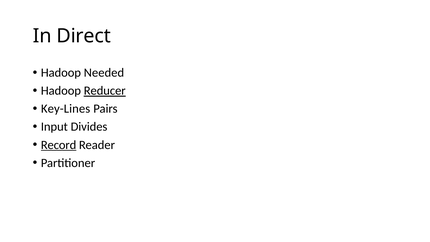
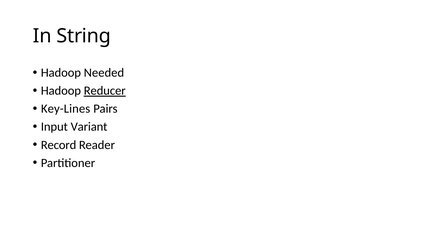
Direct: Direct -> String
Divides: Divides -> Variant
Record underline: present -> none
